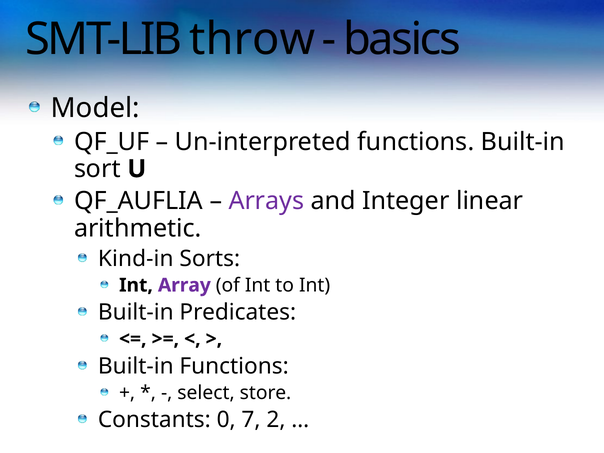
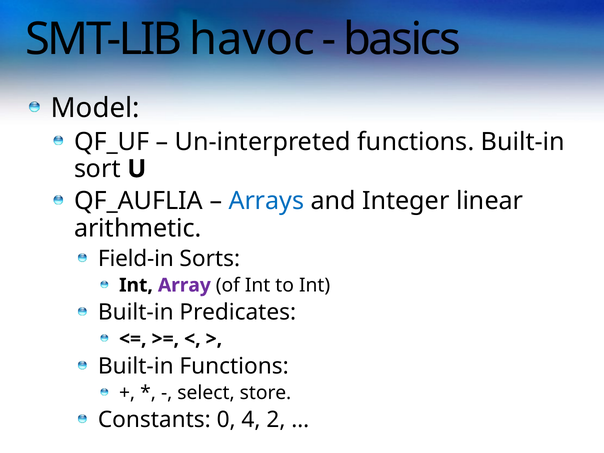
throw: throw -> havoc
Arrays colour: purple -> blue
Kind-in: Kind-in -> Field-in
7: 7 -> 4
